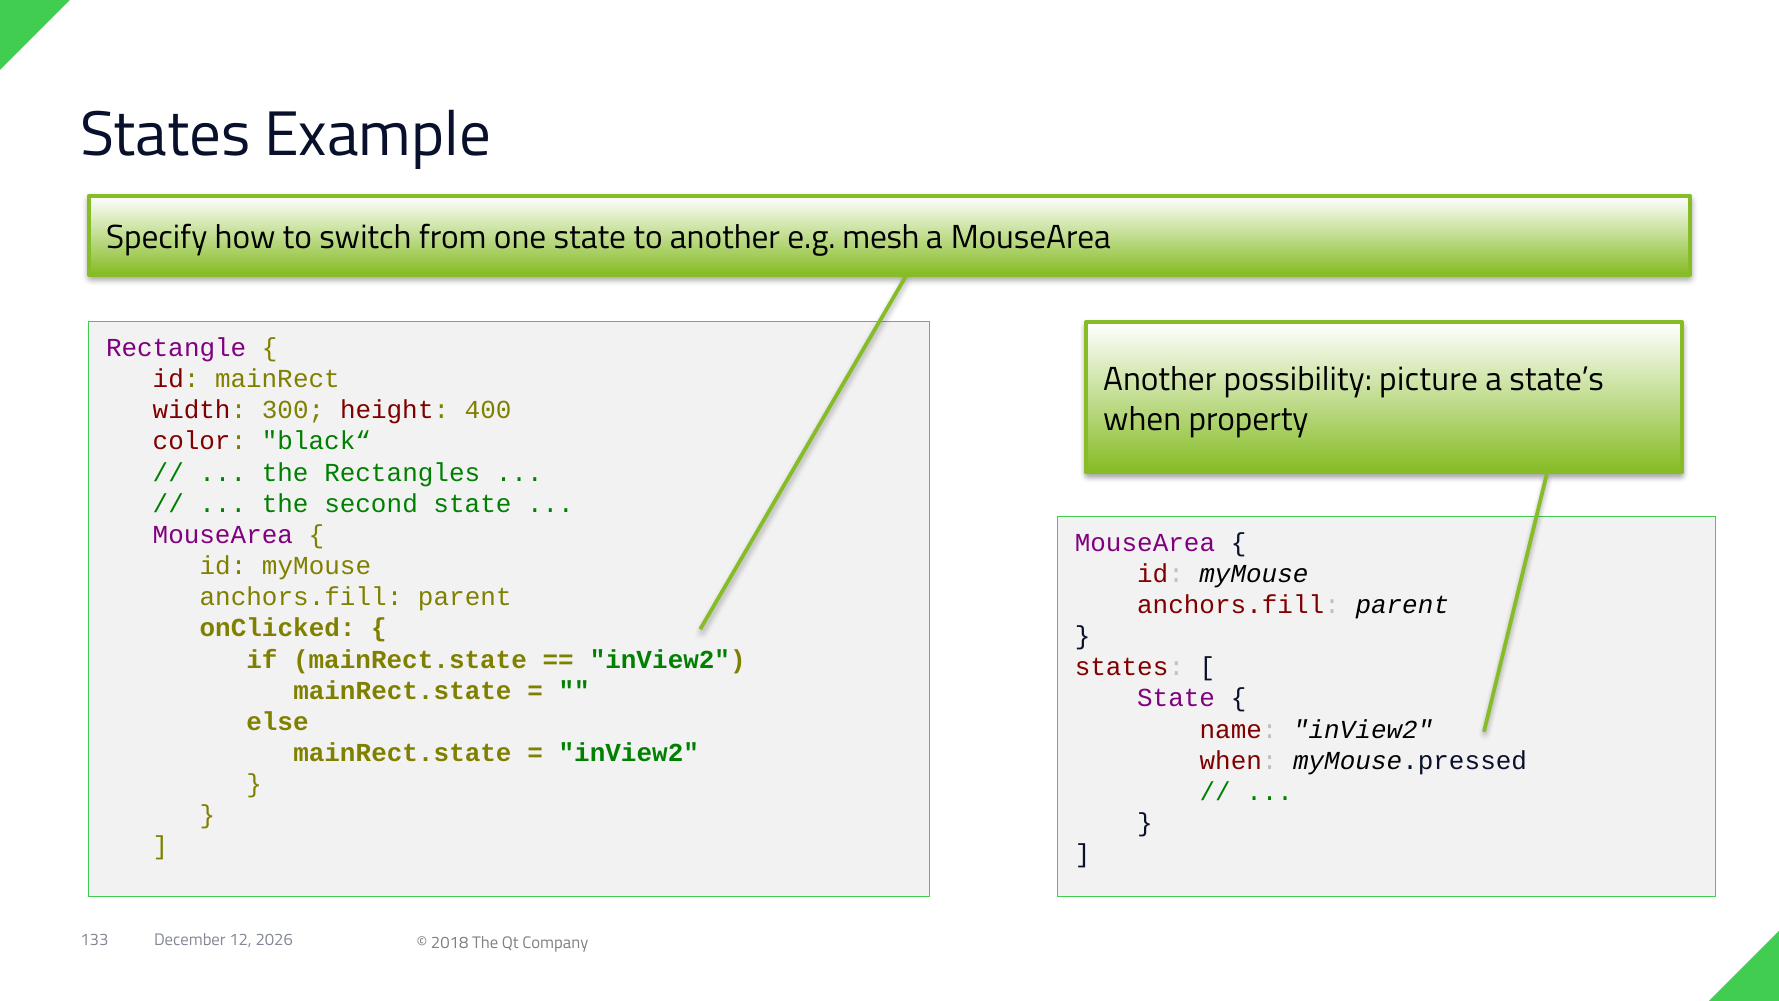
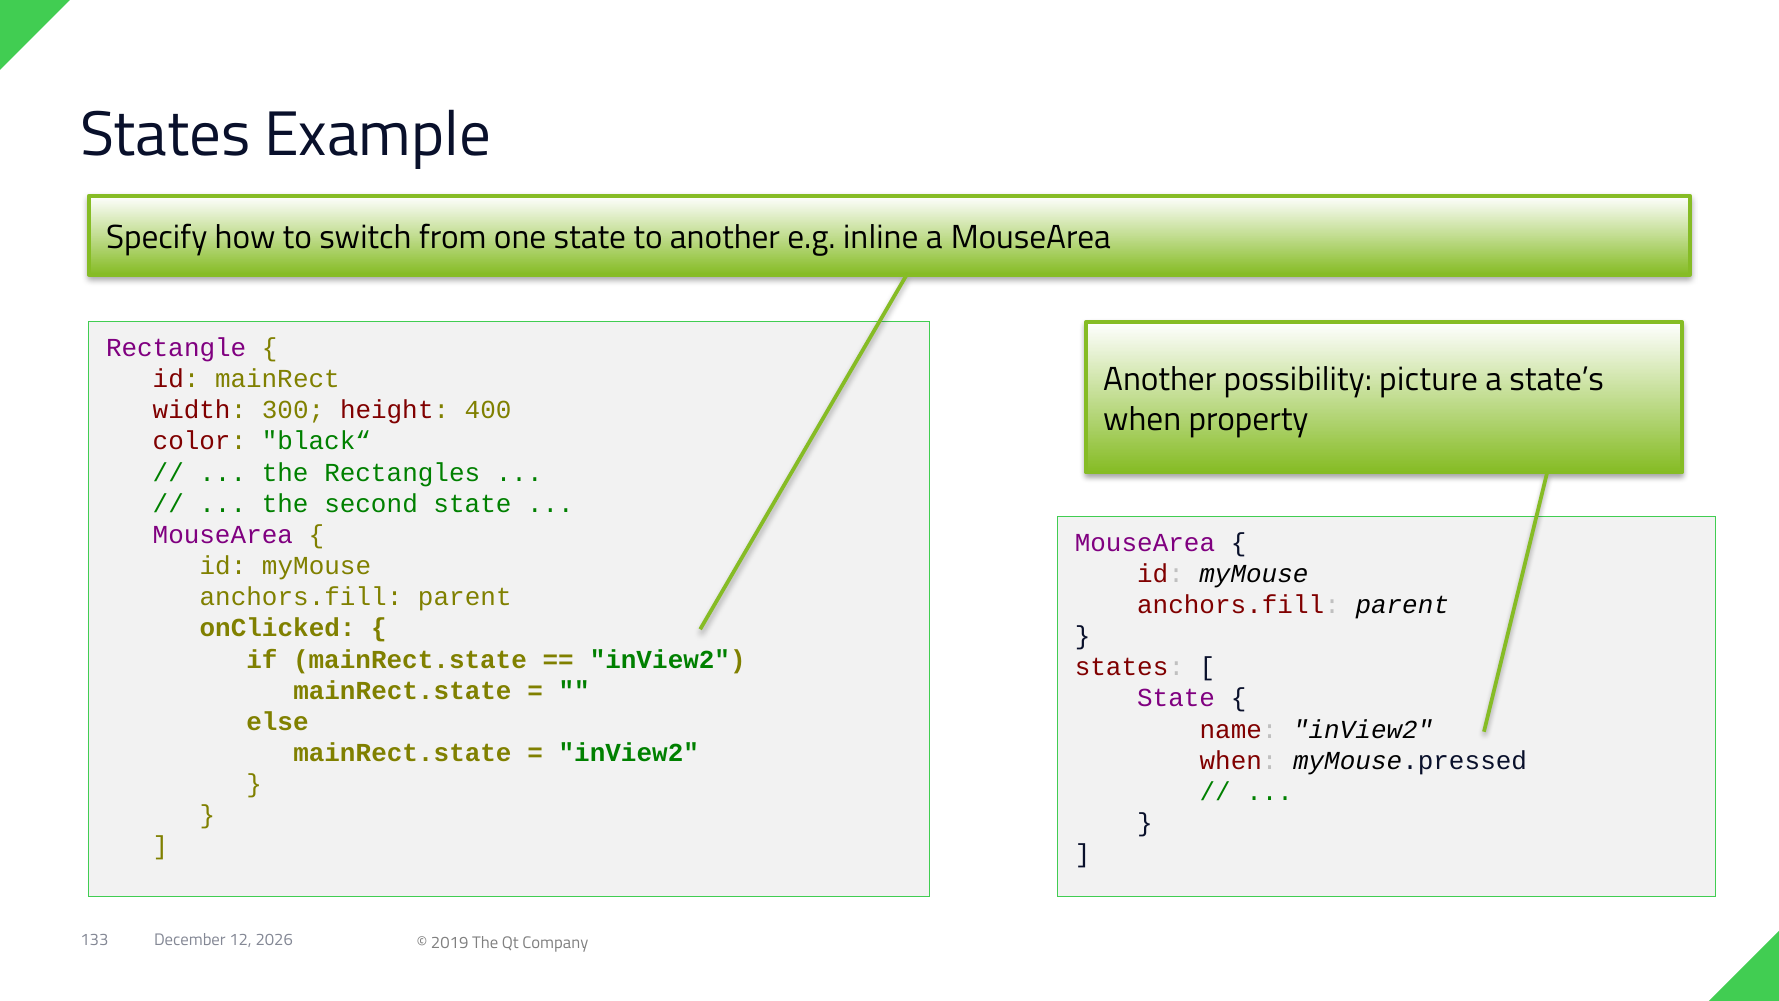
mesh: mesh -> inline
2018: 2018 -> 2019
